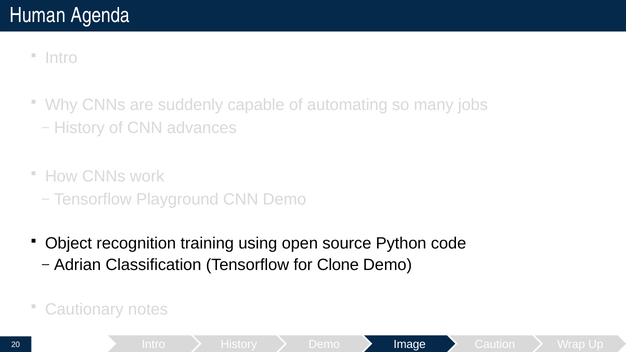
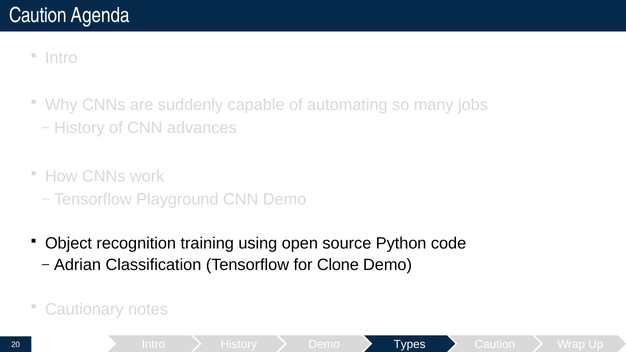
Human at (38, 16): Human -> Caution
Image: Image -> Types
